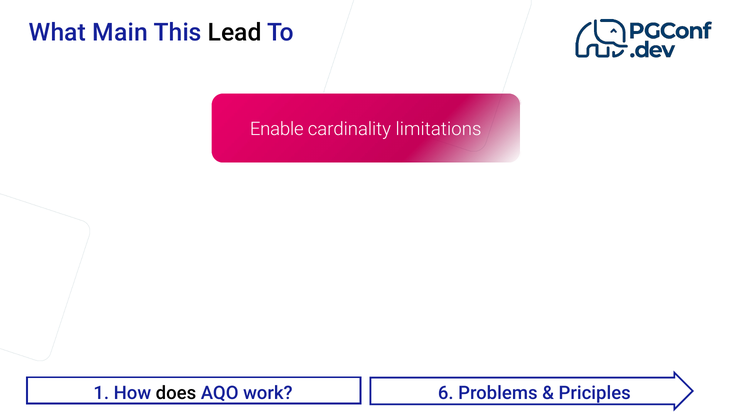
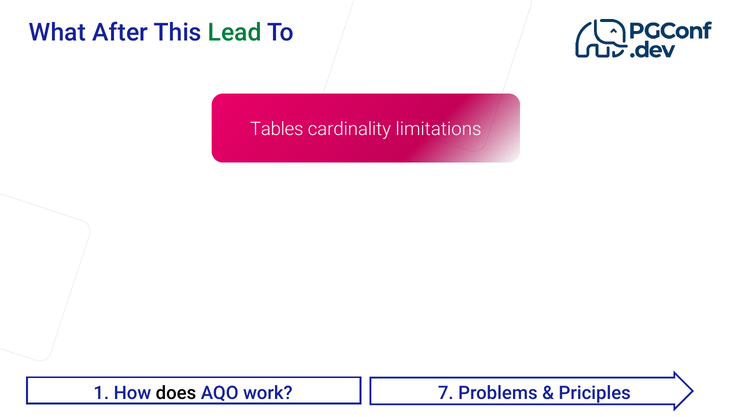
Main: Main -> After
Lead colour: black -> green
Enable: Enable -> Tables
6: 6 -> 7
